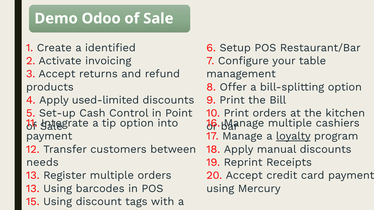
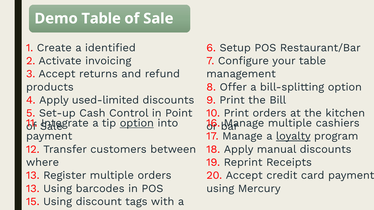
Demo Odoo: Odoo -> Table
option at (137, 123) underline: none -> present
needs: needs -> where
